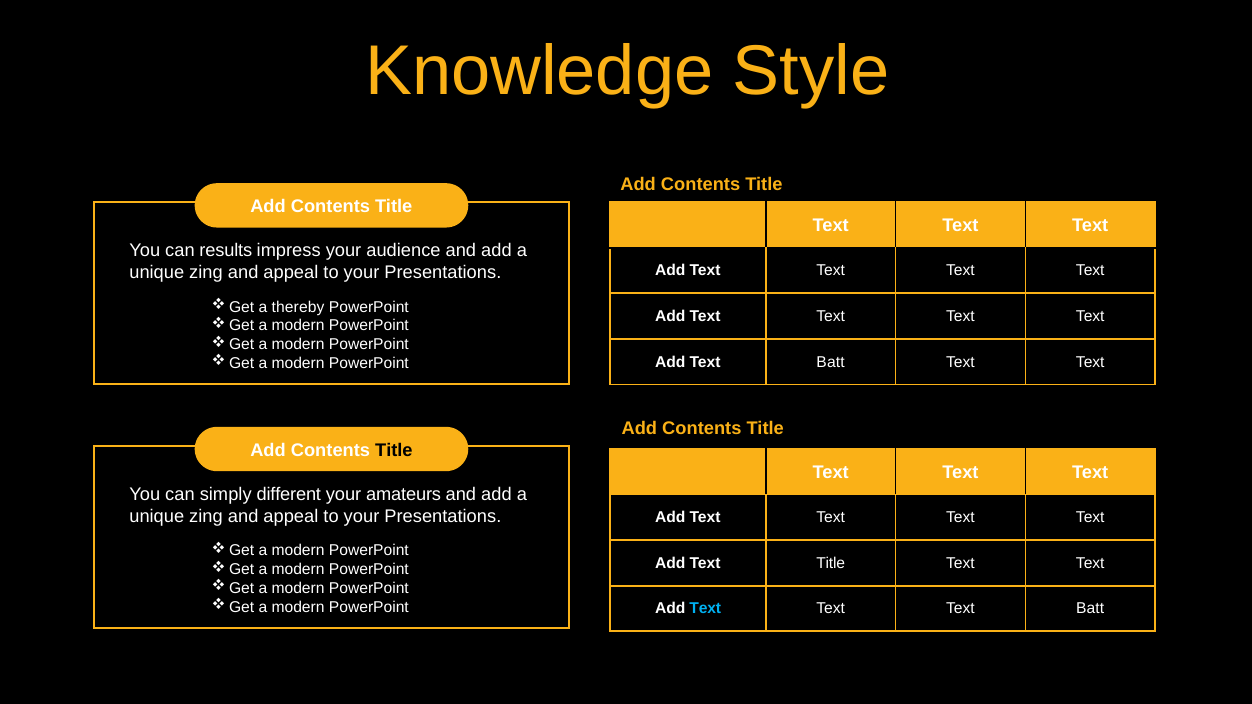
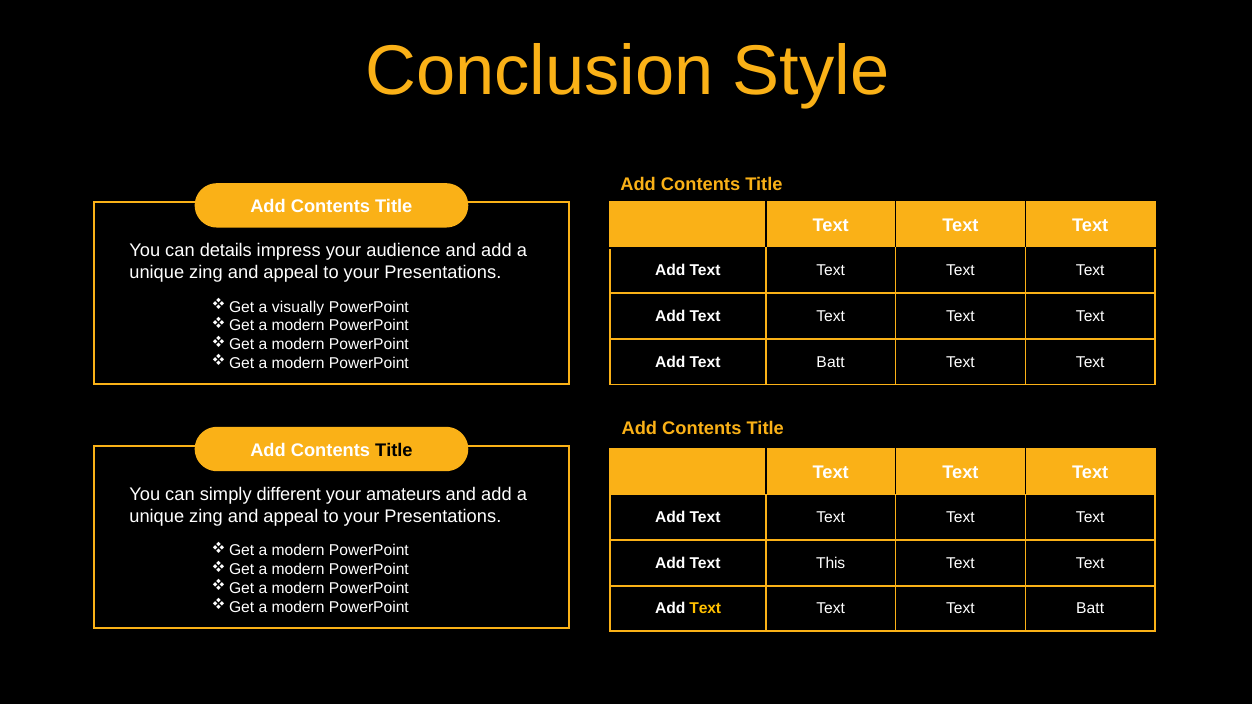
Knowledge: Knowledge -> Conclusion
results: results -> details
thereby: thereby -> visually
Text Title: Title -> This
Text at (705, 609) colour: light blue -> yellow
